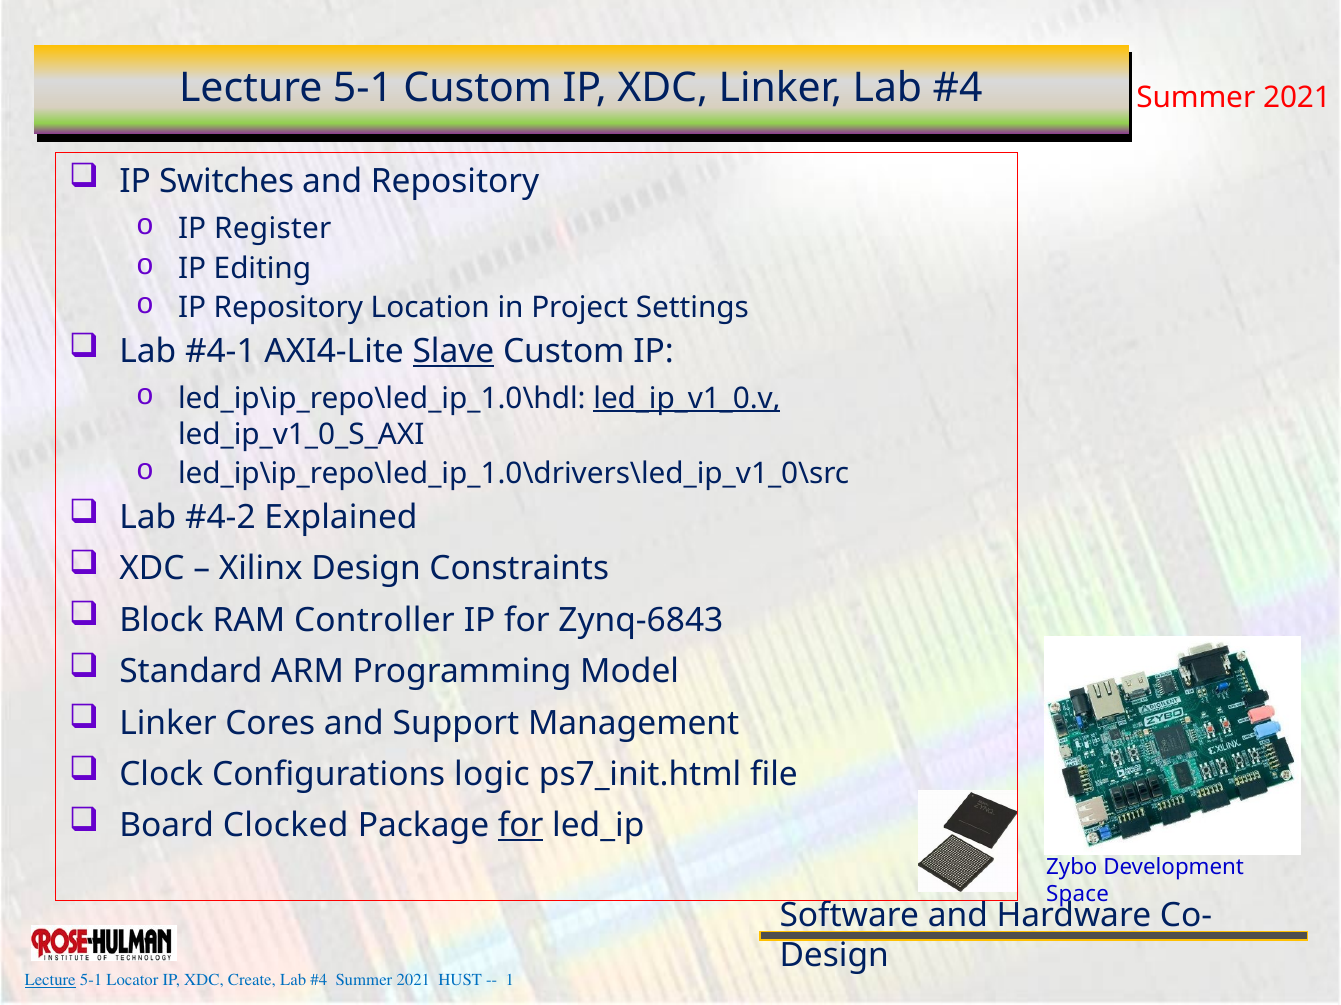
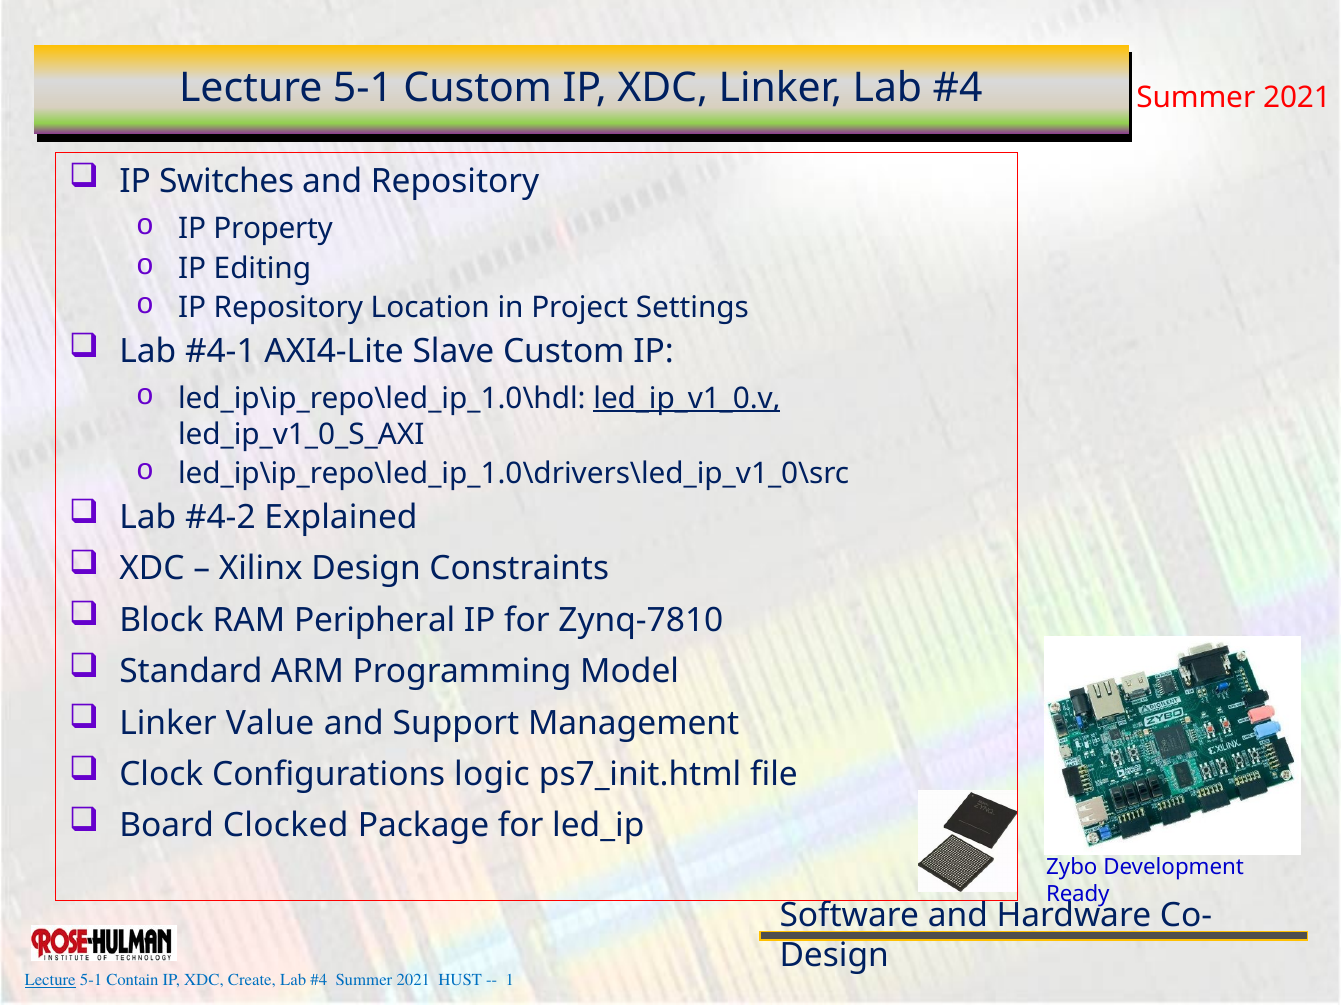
Register: Register -> Property
Slave underline: present -> none
Controller: Controller -> Peripheral
Zynq-6843: Zynq-6843 -> Zynq-7810
Cores: Cores -> Value
for at (521, 826) underline: present -> none
Space: Space -> Ready
Locator: Locator -> Contain
